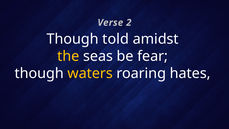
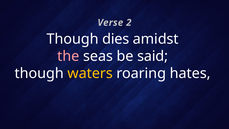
told: told -> dies
the colour: yellow -> pink
fear: fear -> said
